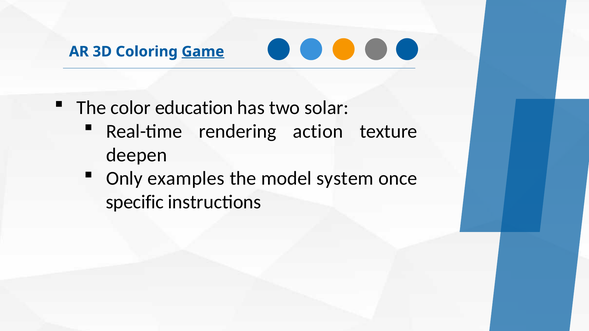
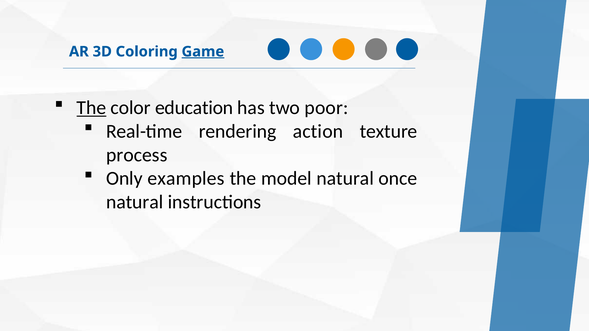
The at (91, 108) underline: none -> present
solar: solar -> poor
deepen: deepen -> process
model system: system -> natural
specific at (135, 202): specific -> natural
